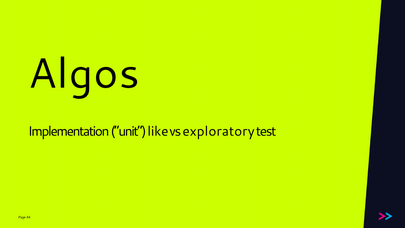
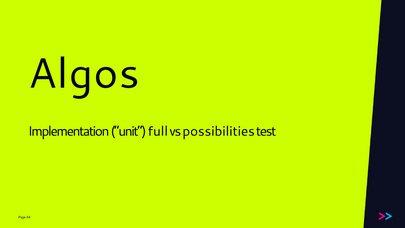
like: like -> full
exploratory: exploratory -> possibilities
